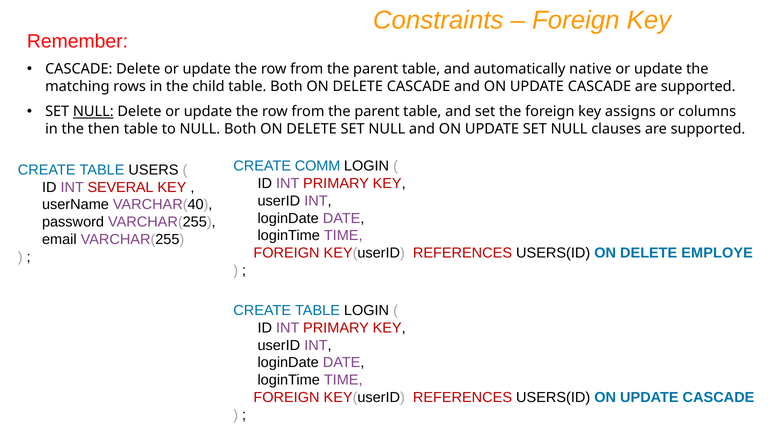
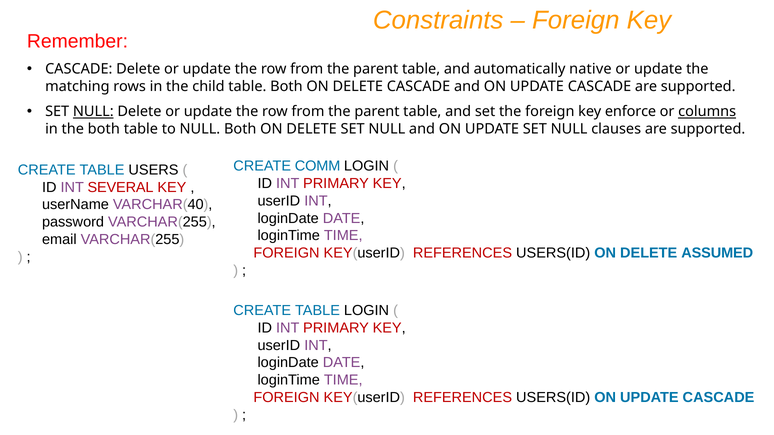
assigns: assigns -> enforce
columns underline: none -> present
the then: then -> both
EMPLOYE: EMPLOYE -> ASSUMED
